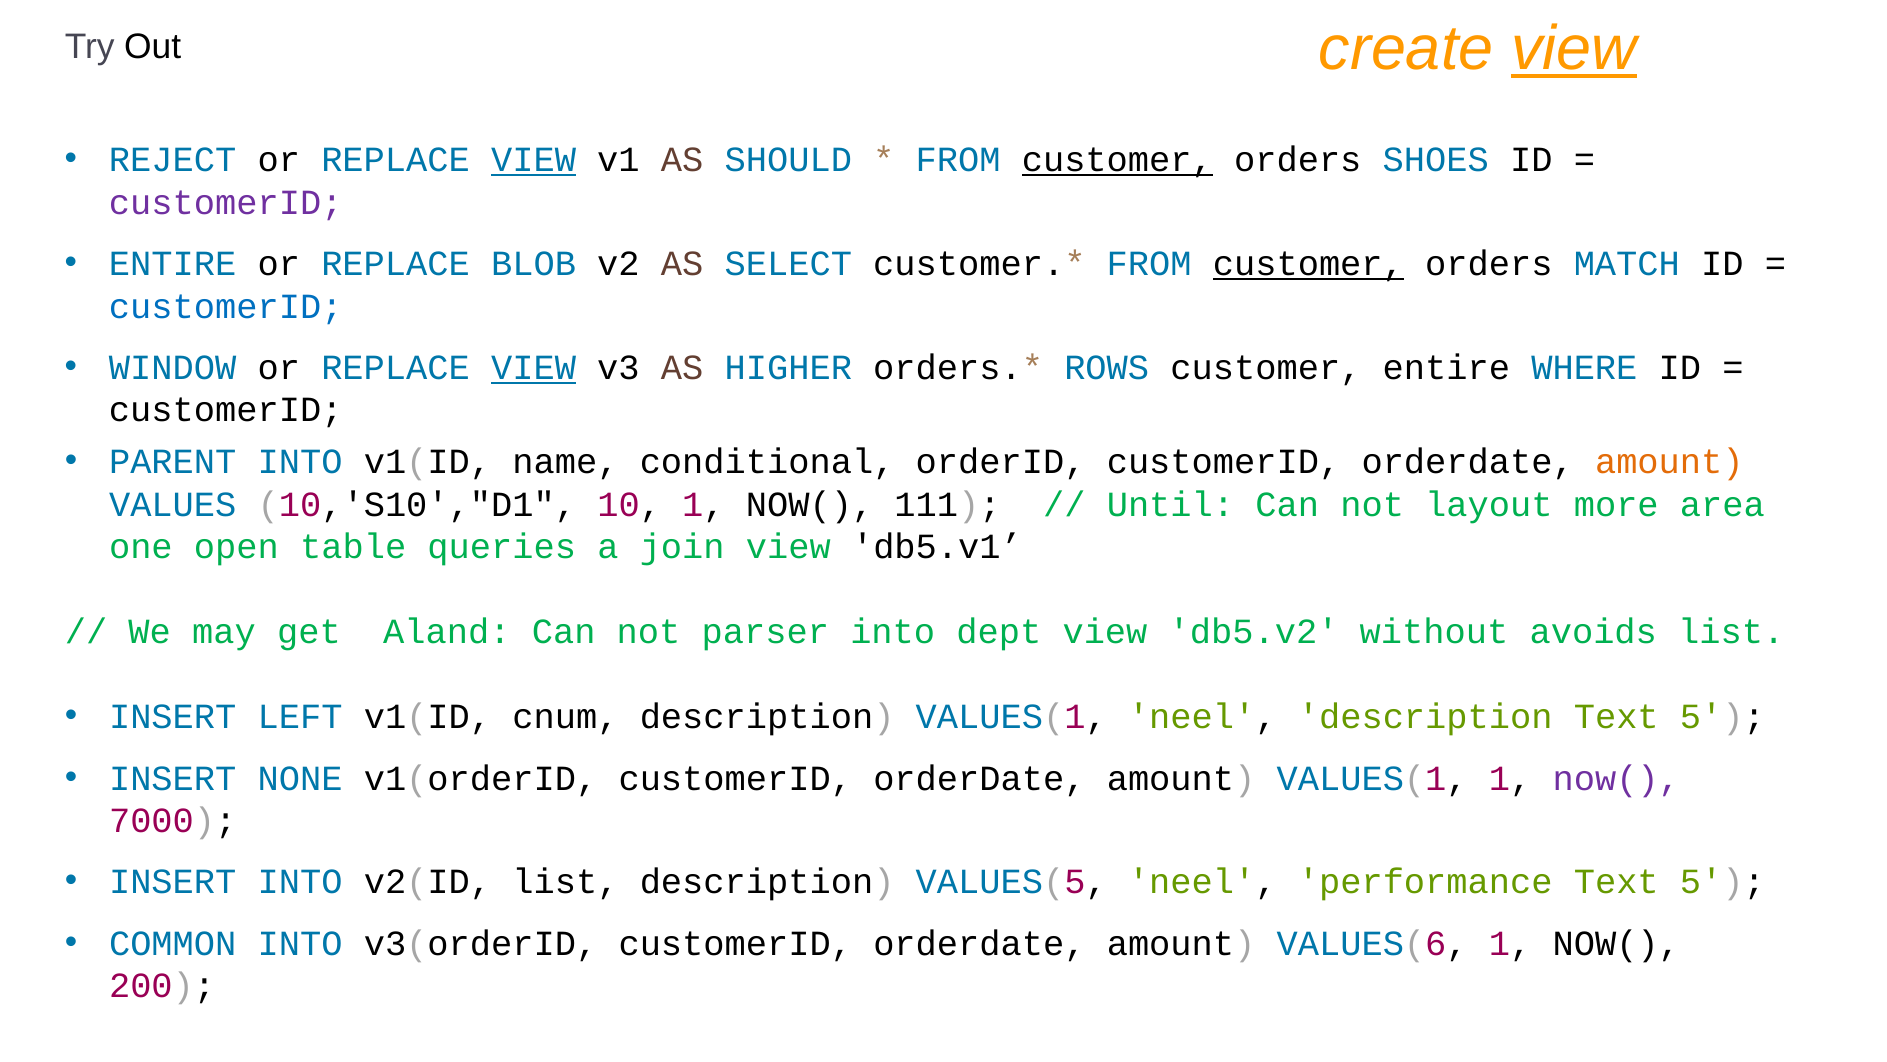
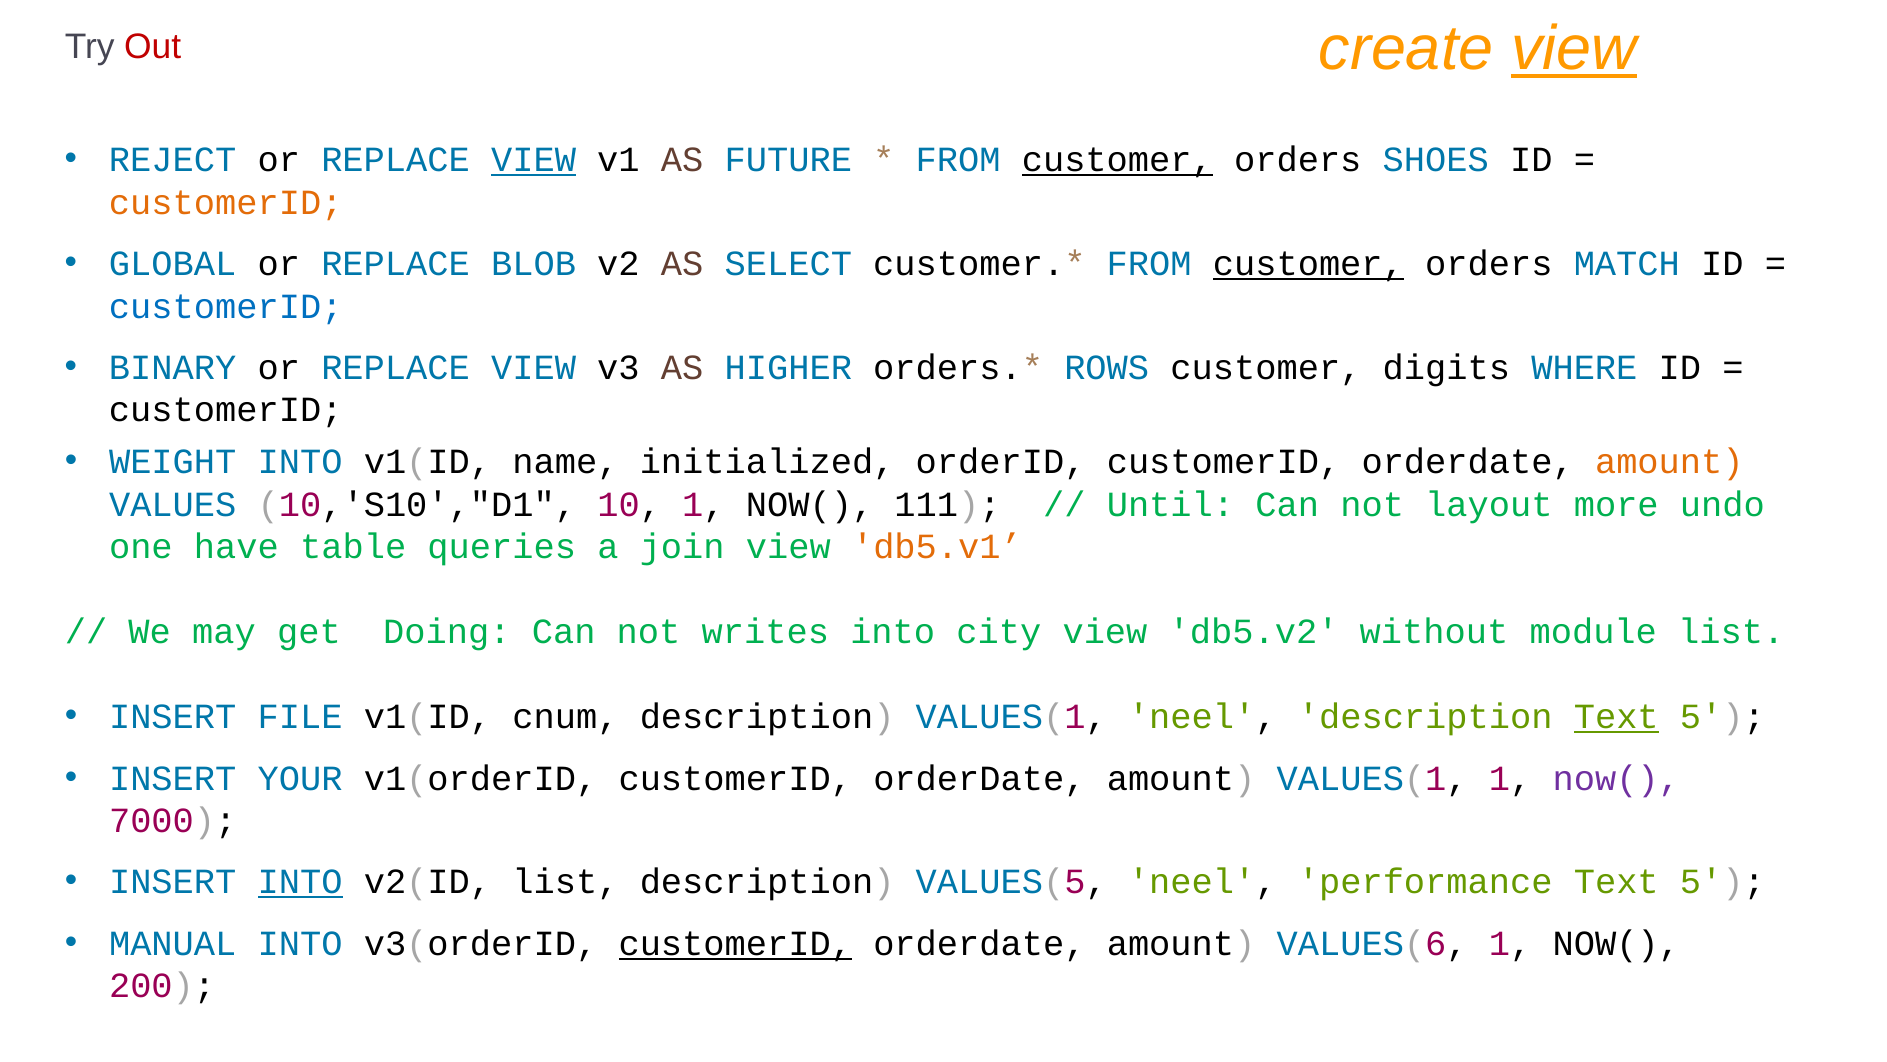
Out colour: black -> red
SHOULD: SHOULD -> FUTURE
customerID at (226, 203) colour: purple -> orange
ENTIRE at (173, 264): ENTIRE -> GLOBAL
WINDOW: WINDOW -> BINARY
VIEW at (534, 368) underline: present -> none
customer entire: entire -> digits
PARENT: PARENT -> WEIGHT
conditional: conditional -> initialized
area: area -> undo
open: open -> have
db5.v1 colour: black -> orange
Aland: Aland -> Doing
parser: parser -> writes
dept: dept -> city
avoids: avoids -> module
LEFT: LEFT -> FILE
Text at (1616, 717) underline: none -> present
NONE: NONE -> YOUR
INTO at (300, 882) underline: none -> present
COMMON: COMMON -> MANUAL
customerID at (735, 943) underline: none -> present
